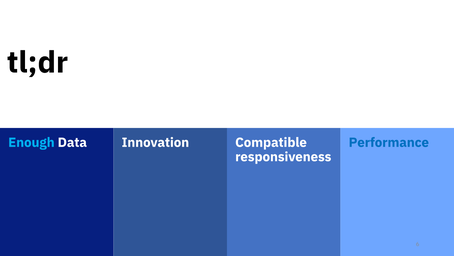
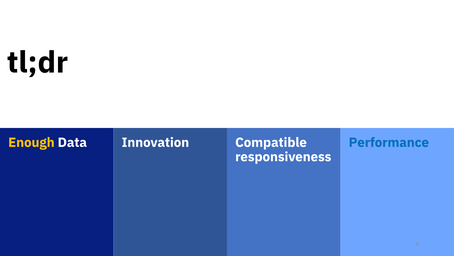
Enough colour: light blue -> yellow
